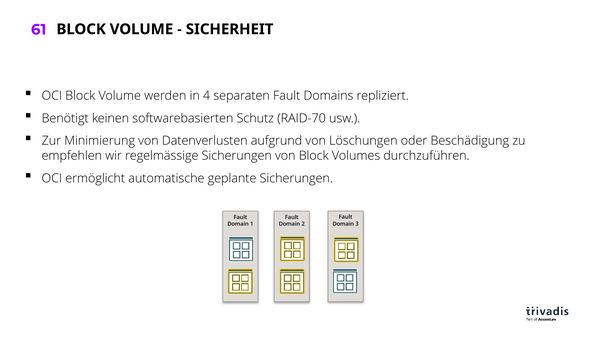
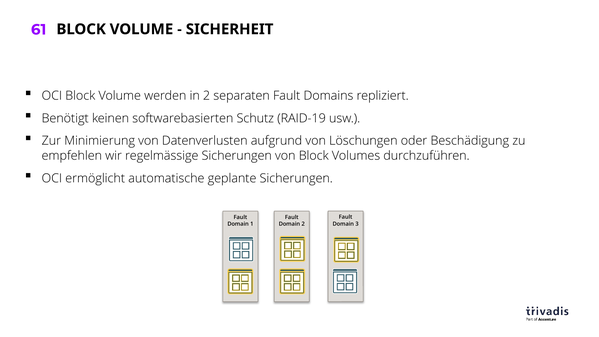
in 4: 4 -> 2
RAID-70: RAID-70 -> RAID-19
